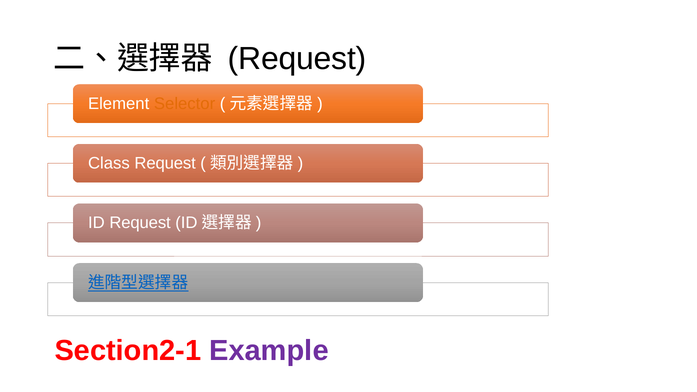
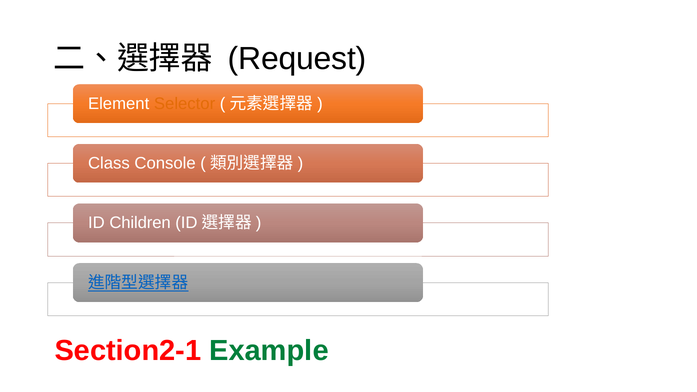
Request at (165, 163): Request -> Console
Request at (140, 223): Request -> Children
Example colour: purple -> green
